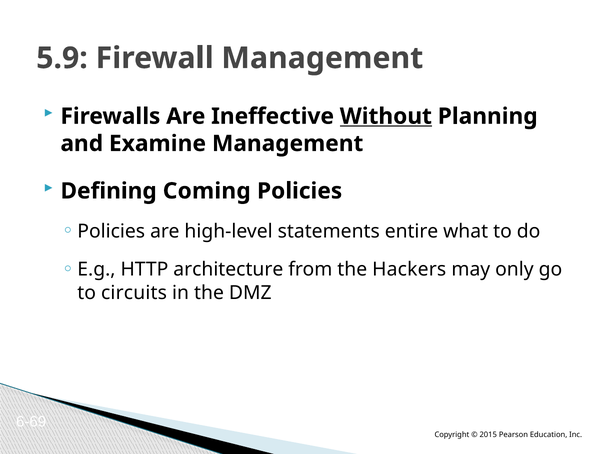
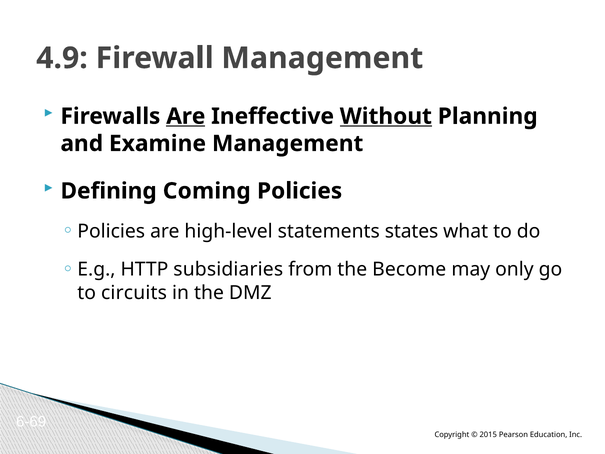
5.9: 5.9 -> 4.9
Are at (186, 116) underline: none -> present
entire: entire -> states
architecture: architecture -> subsidiaries
Hackers: Hackers -> Become
